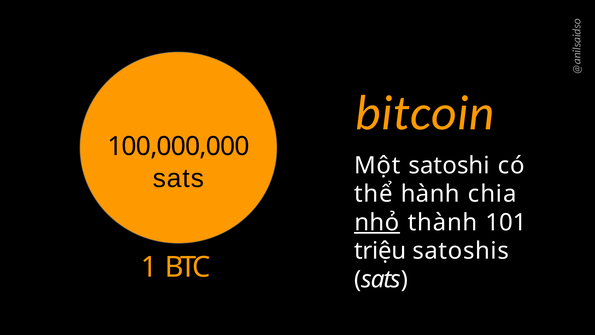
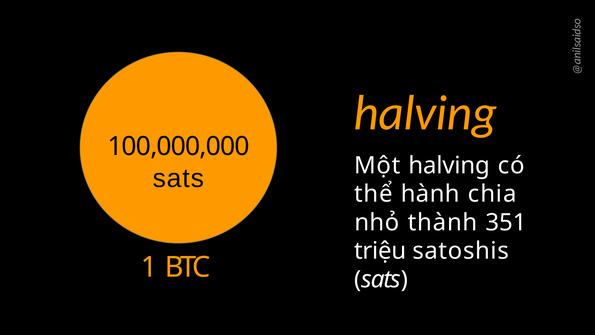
bitcoin at (425, 113): bitcoin -> halving
Một satoshi: satoshi -> halving
nhỏ underline: present -> none
101: 101 -> 351
